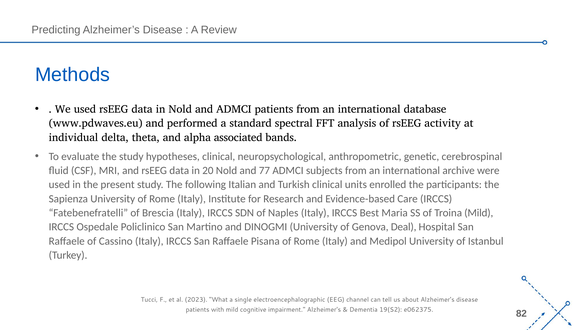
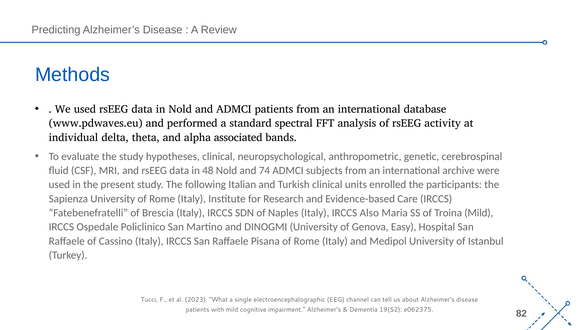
20: 20 -> 48
77: 77 -> 74
Best: Best -> Also
Deal: Deal -> Easy
